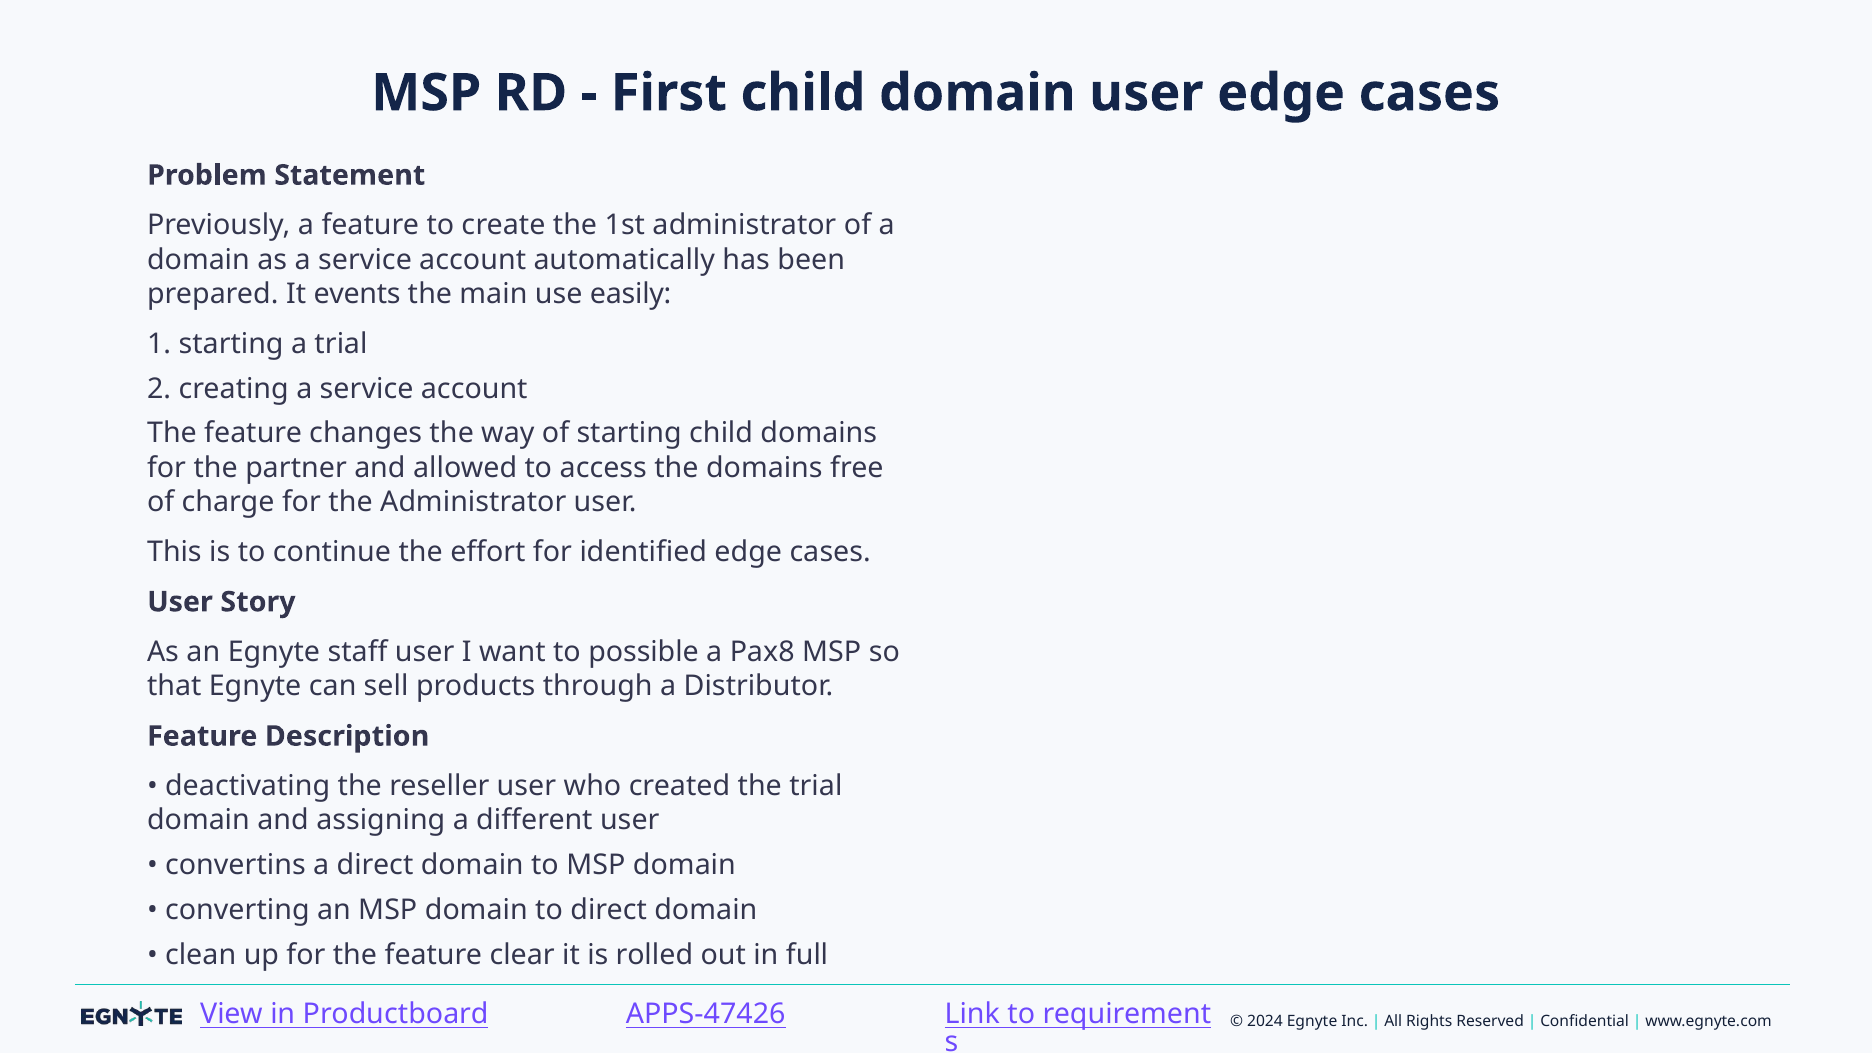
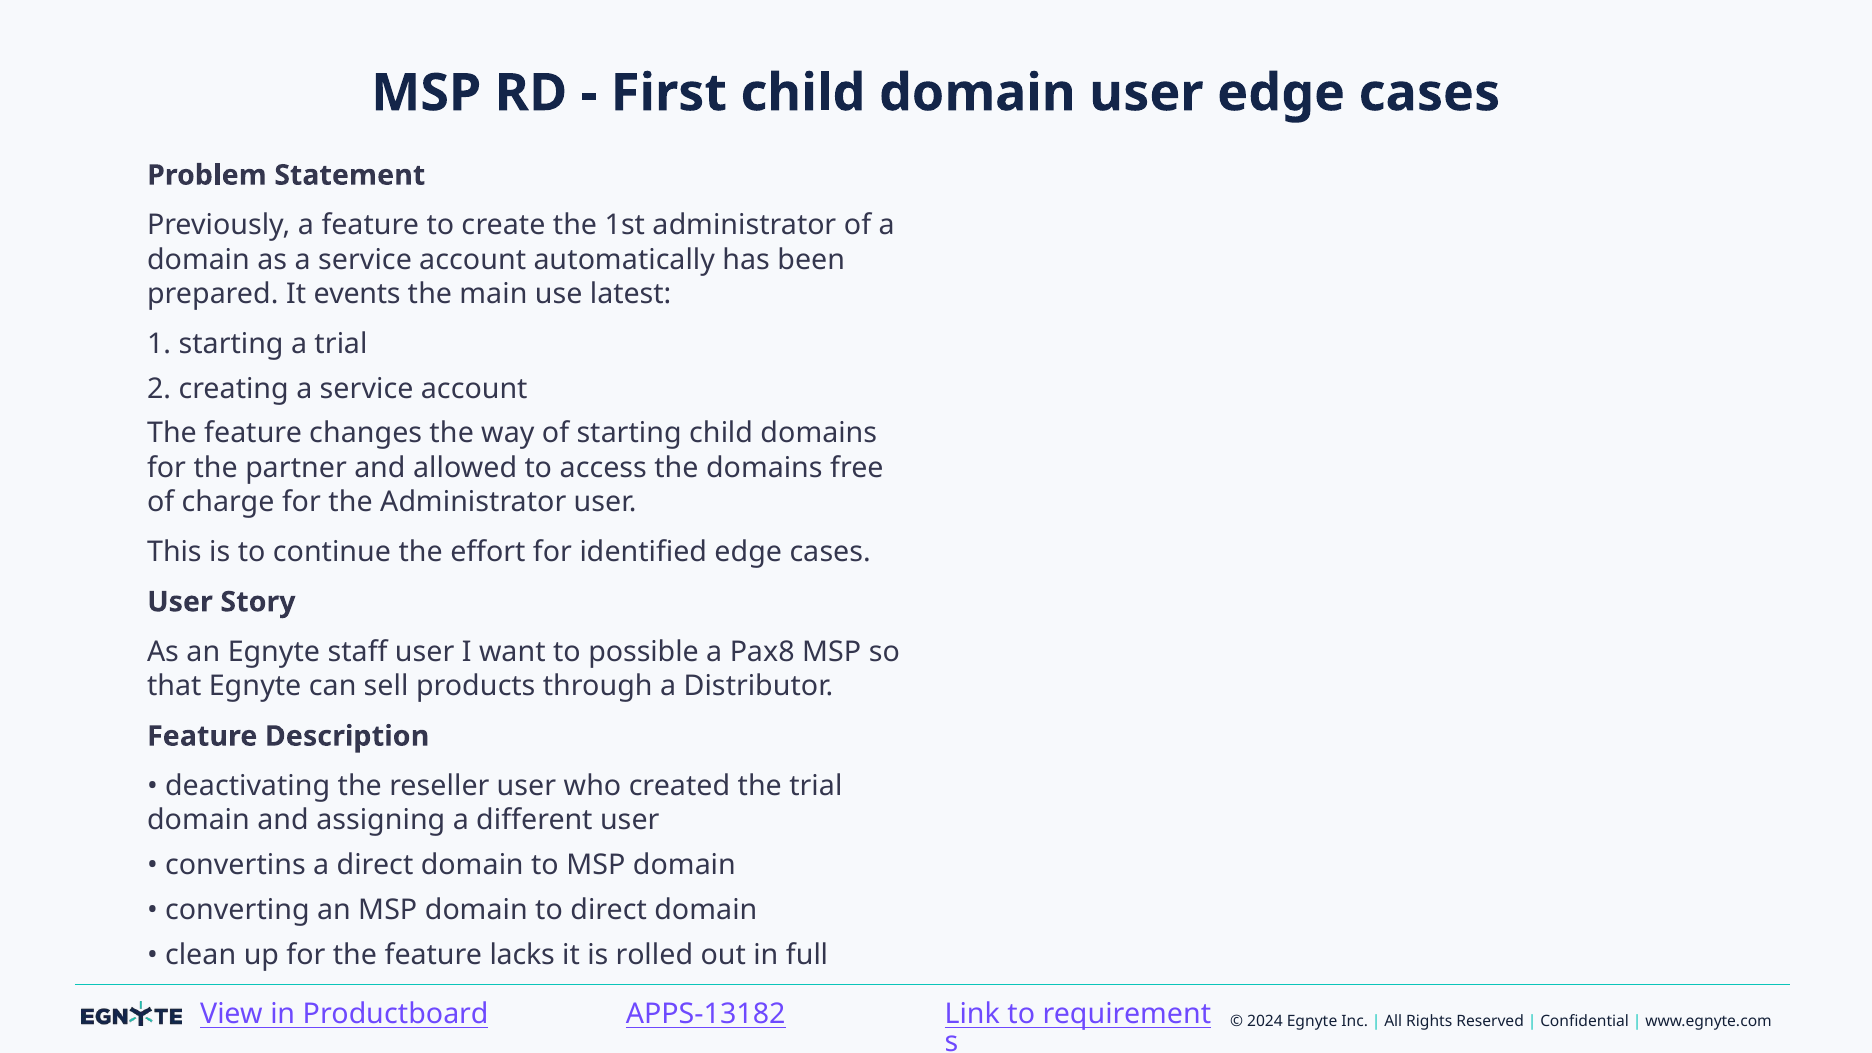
easily: easily -> latest
clear: clear -> lacks
APPS-47426: APPS-47426 -> APPS-13182
